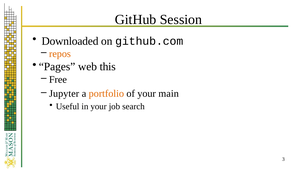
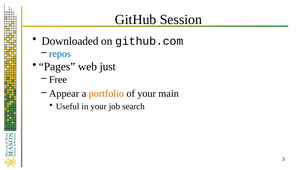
repos colour: orange -> blue
this: this -> just
Jupyter: Jupyter -> Appear
